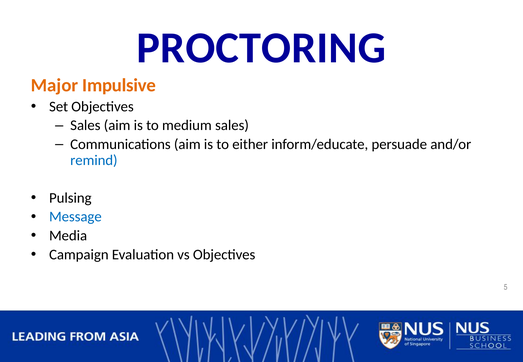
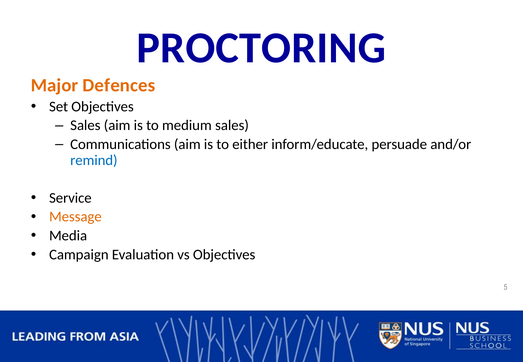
Impulsive: Impulsive -> Defences
Pulsing: Pulsing -> Service
Message colour: blue -> orange
